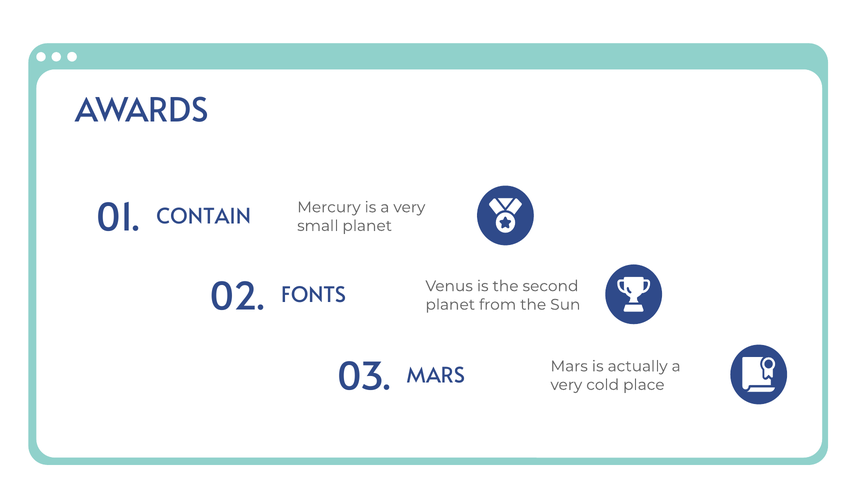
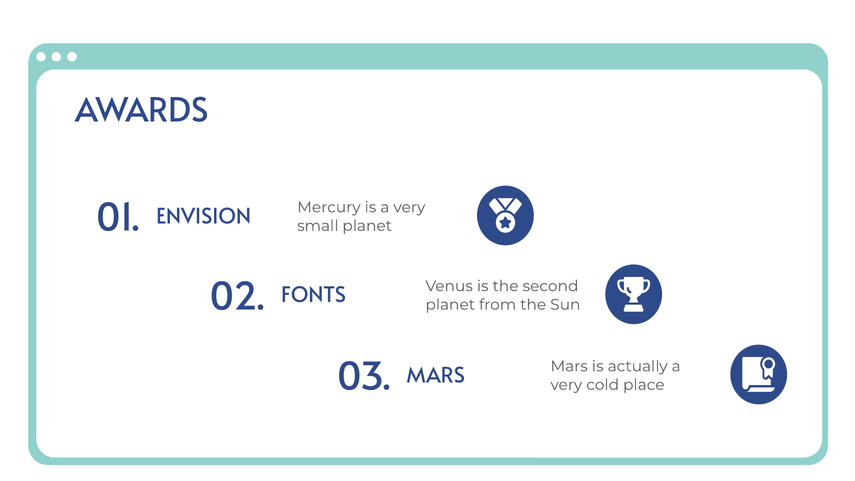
CONTAIN: CONTAIN -> ENVISION
